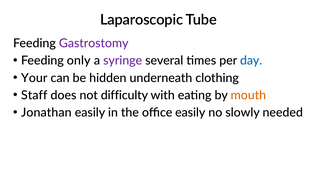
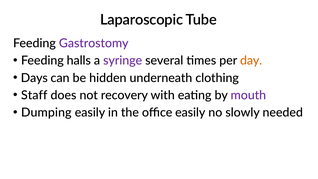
only: only -> halls
day colour: blue -> orange
Your: Your -> Days
difficulty: difficulty -> recovery
mouth colour: orange -> purple
Jonathan: Jonathan -> Dumping
